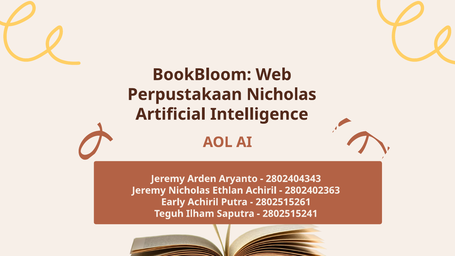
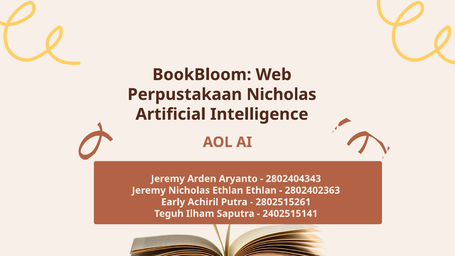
Ethlan Achiril: Achiril -> Ethlan
2802515241: 2802515241 -> 2402515141
